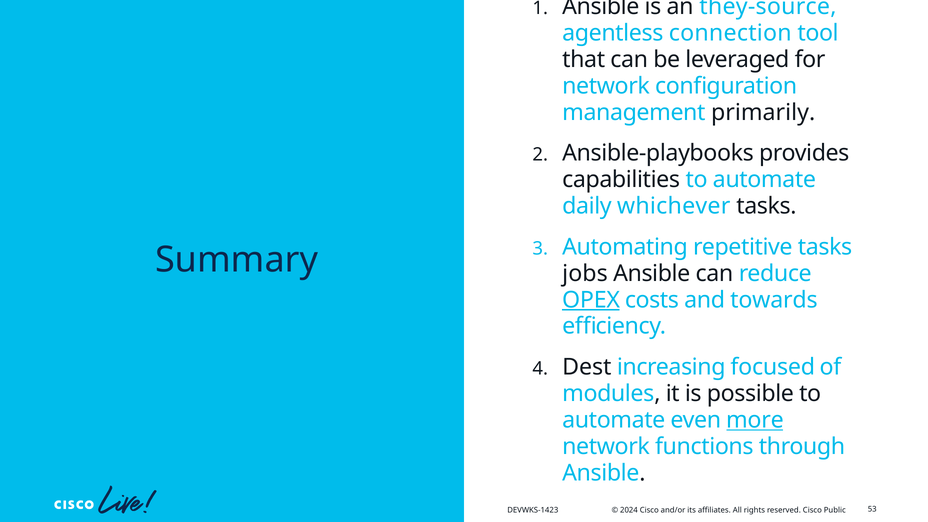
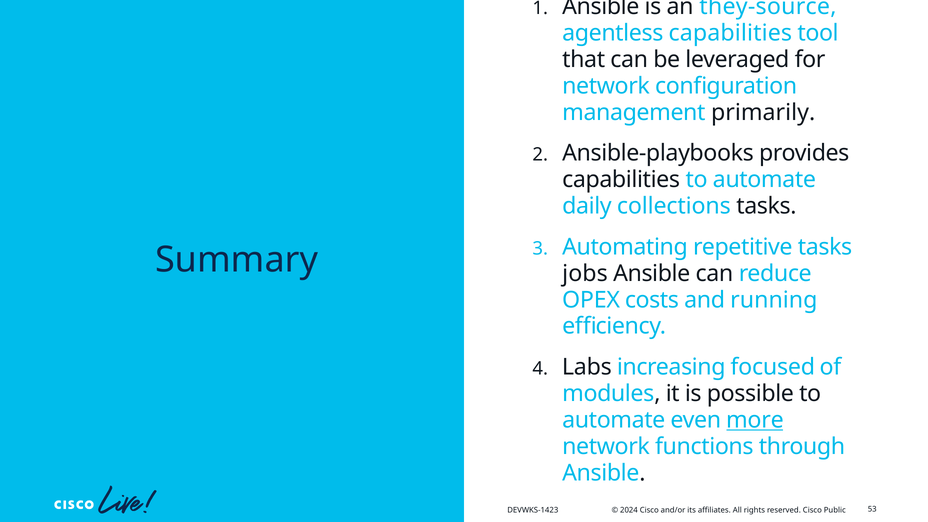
agentless connection: connection -> capabilities
whichever: whichever -> collections
OPEX underline: present -> none
towards: towards -> running
Dest: Dest -> Labs
